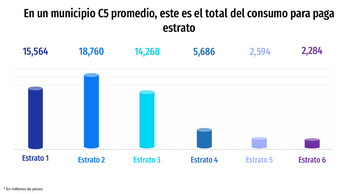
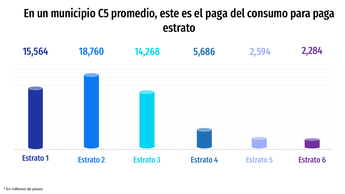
el total: total -> paga
